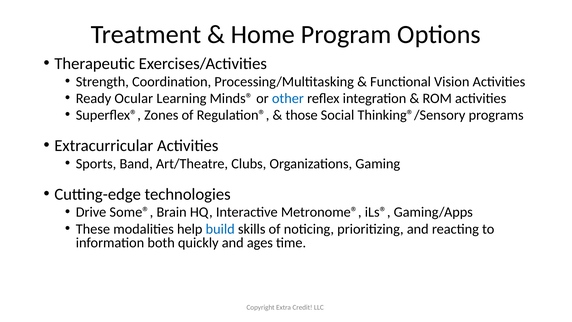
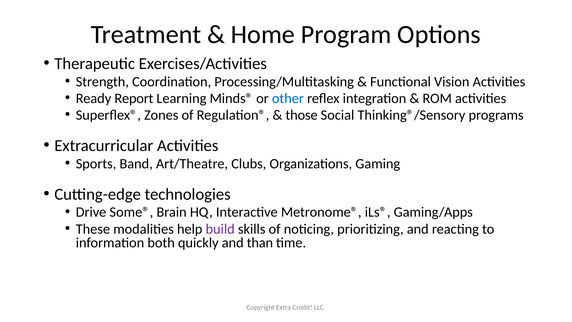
Ocular: Ocular -> Report
build colour: blue -> purple
ages: ages -> than
